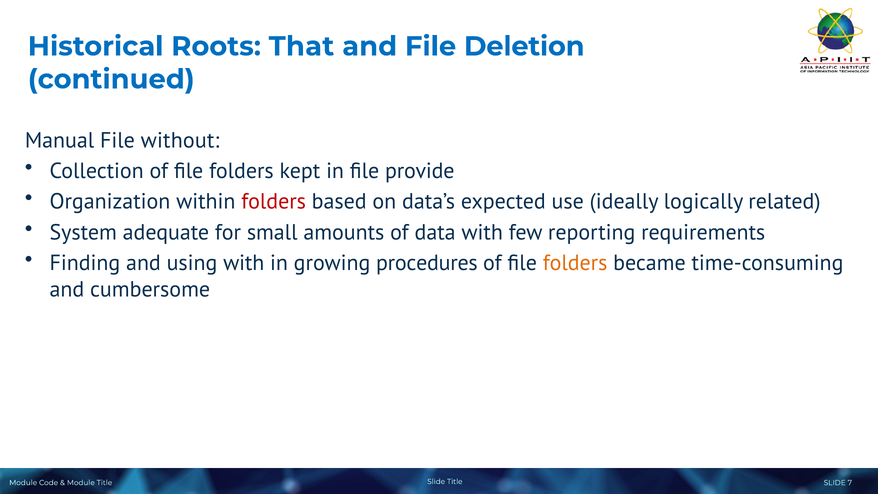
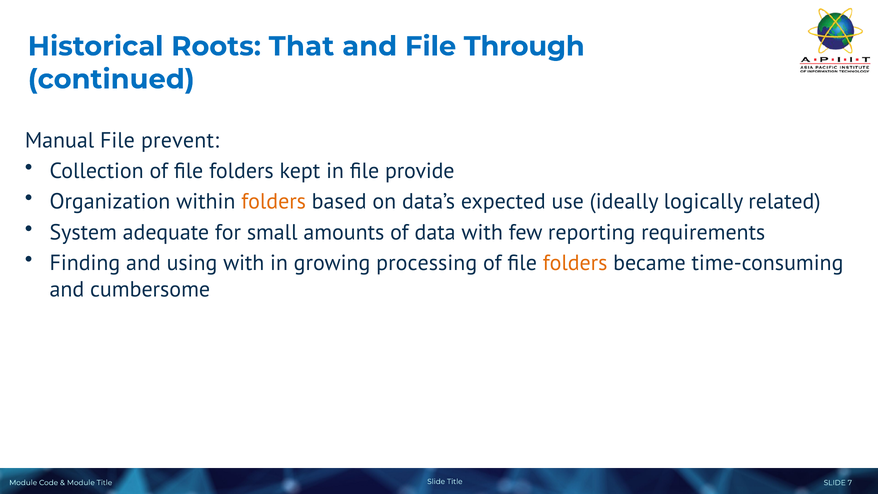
Deletion: Deletion -> Through
without: without -> prevent
folders at (274, 202) colour: red -> orange
procedures: procedures -> processing
